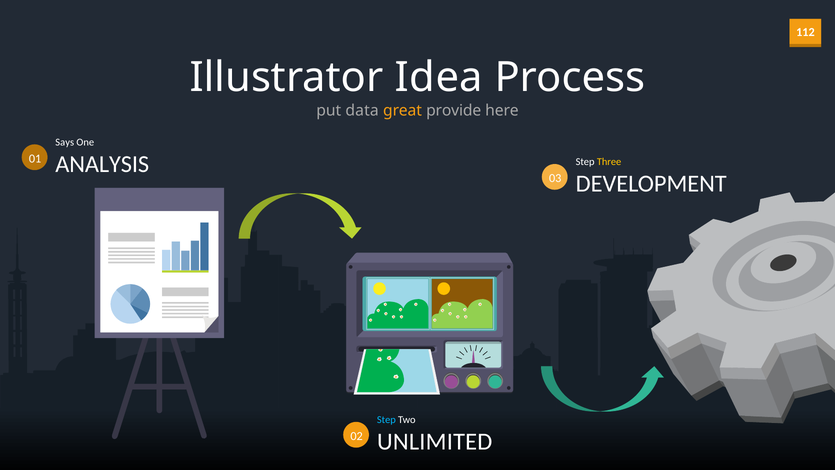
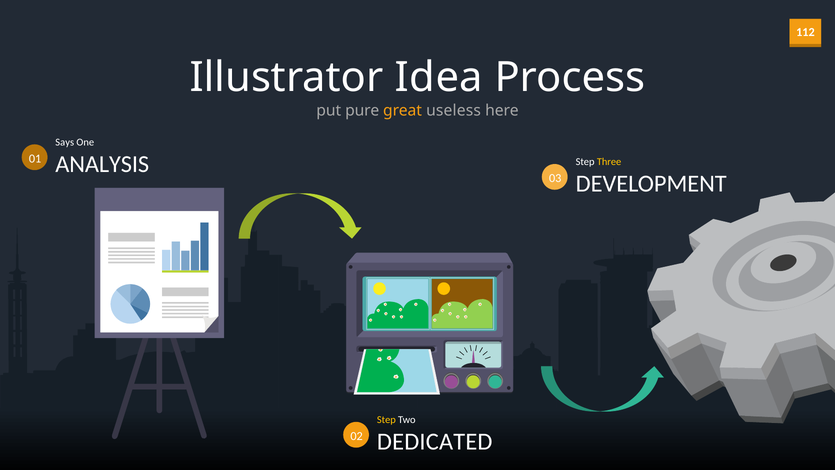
data: data -> pure
provide: provide -> useless
Step at (386, 420) colour: light blue -> yellow
UNLIMITED: UNLIMITED -> DEDICATED
